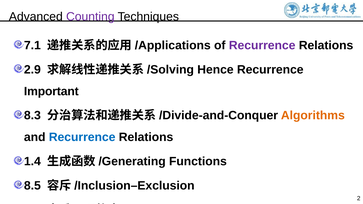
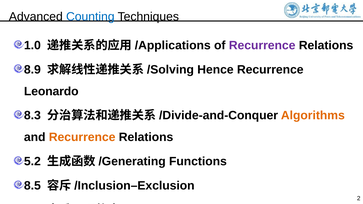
Counting colour: purple -> blue
7.1: 7.1 -> 1.0
2.9: 2.9 -> 8.9
Important: Important -> Leonardo
Recurrence at (82, 137) colour: blue -> orange
1.4: 1.4 -> 5.2
